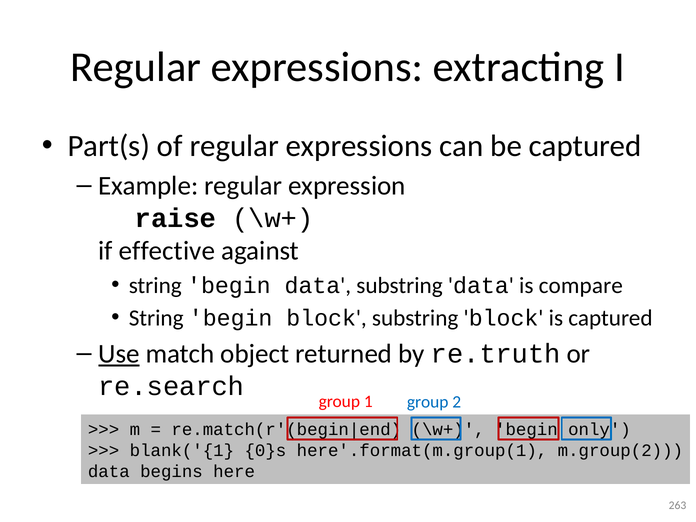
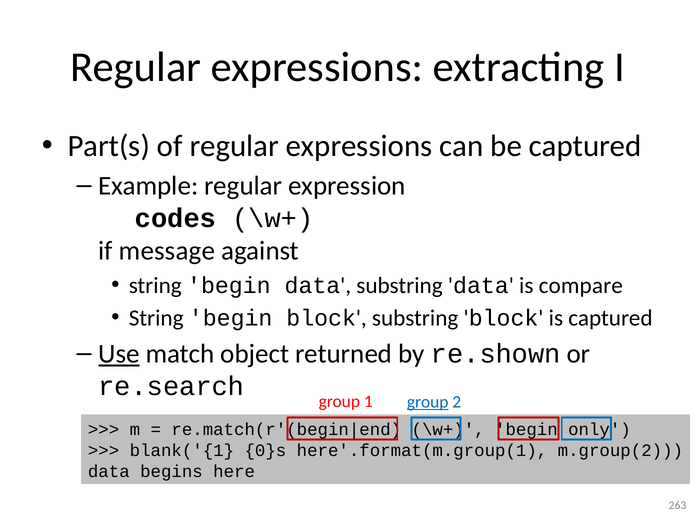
raise: raise -> codes
effective: effective -> message
re.truth: re.truth -> re.shown
group at (428, 402) underline: none -> present
